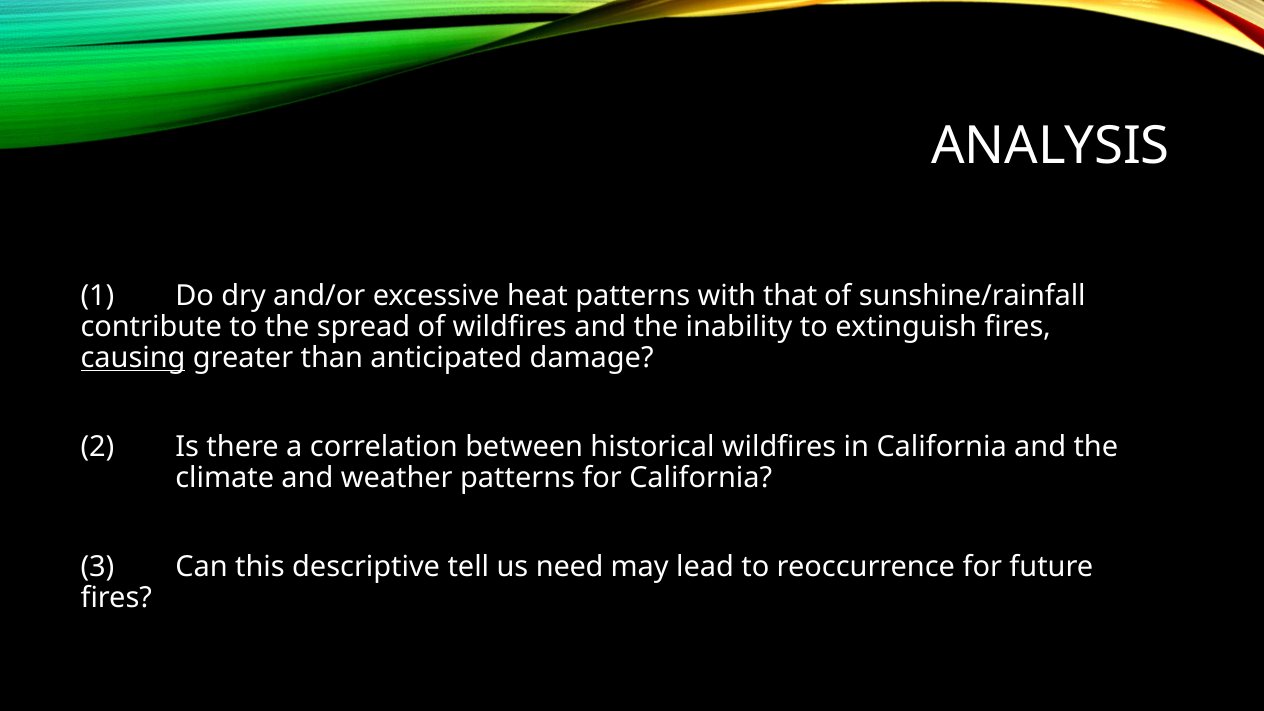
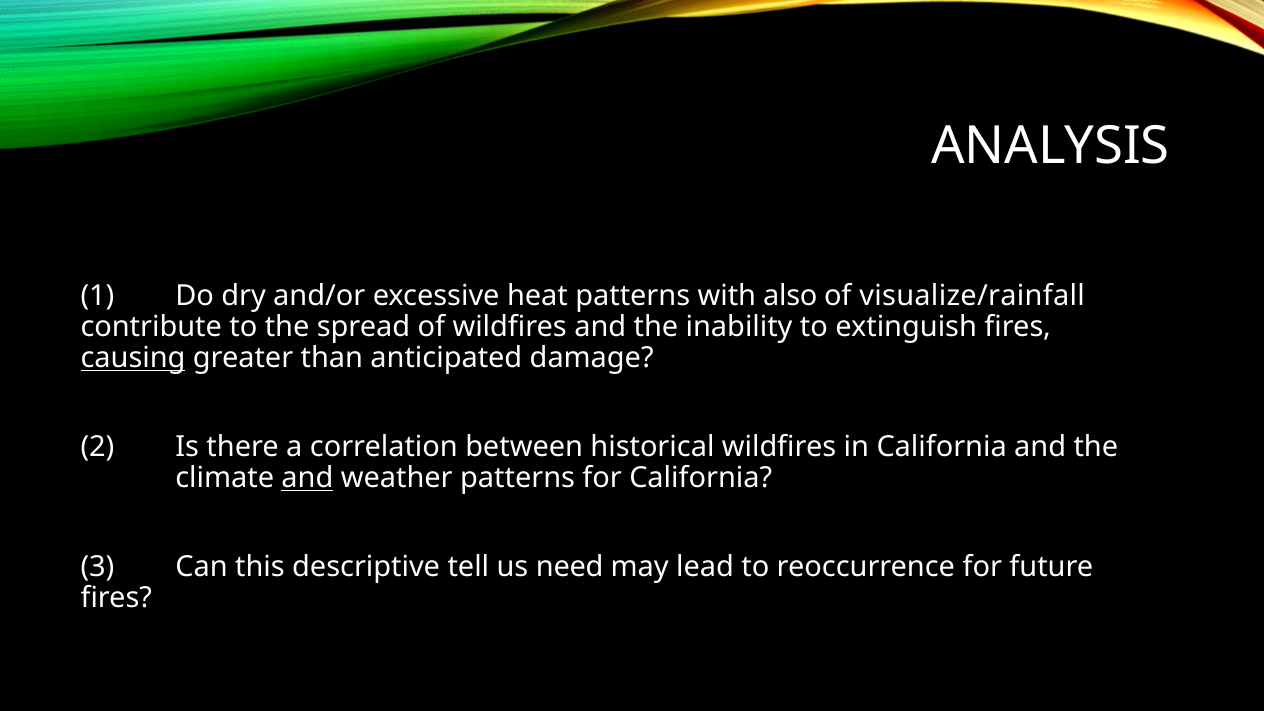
that: that -> also
sunshine/rainfall: sunshine/rainfall -> visualize/rainfall
and at (307, 478) underline: none -> present
